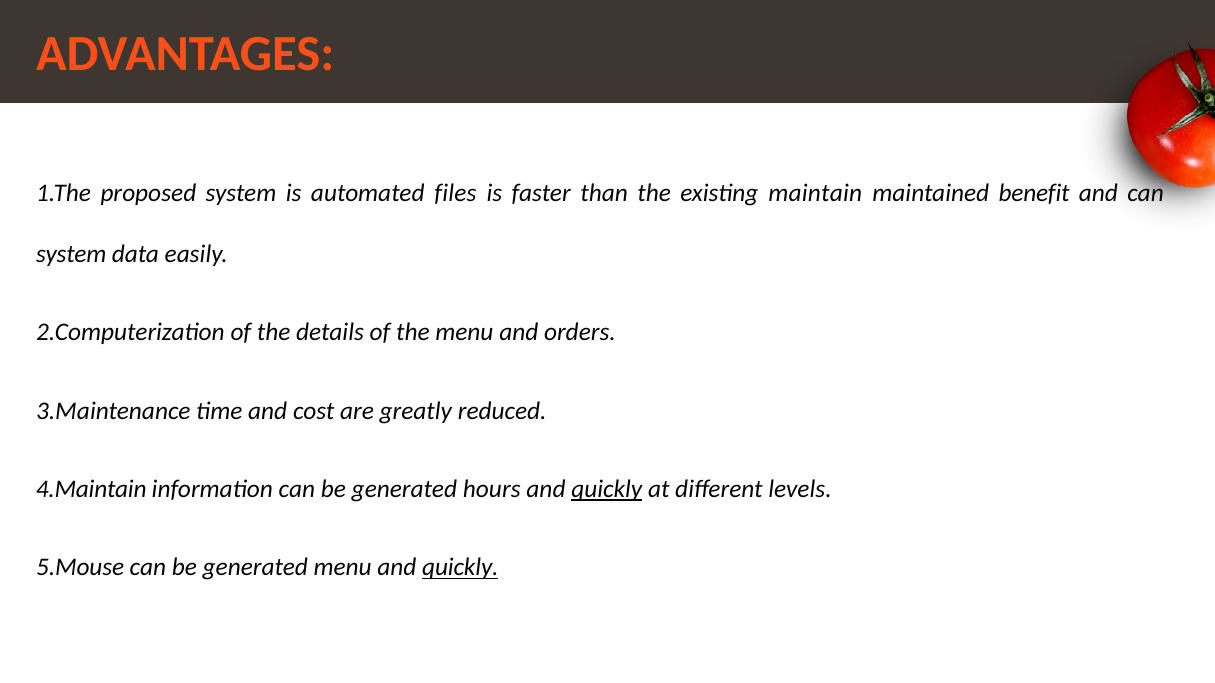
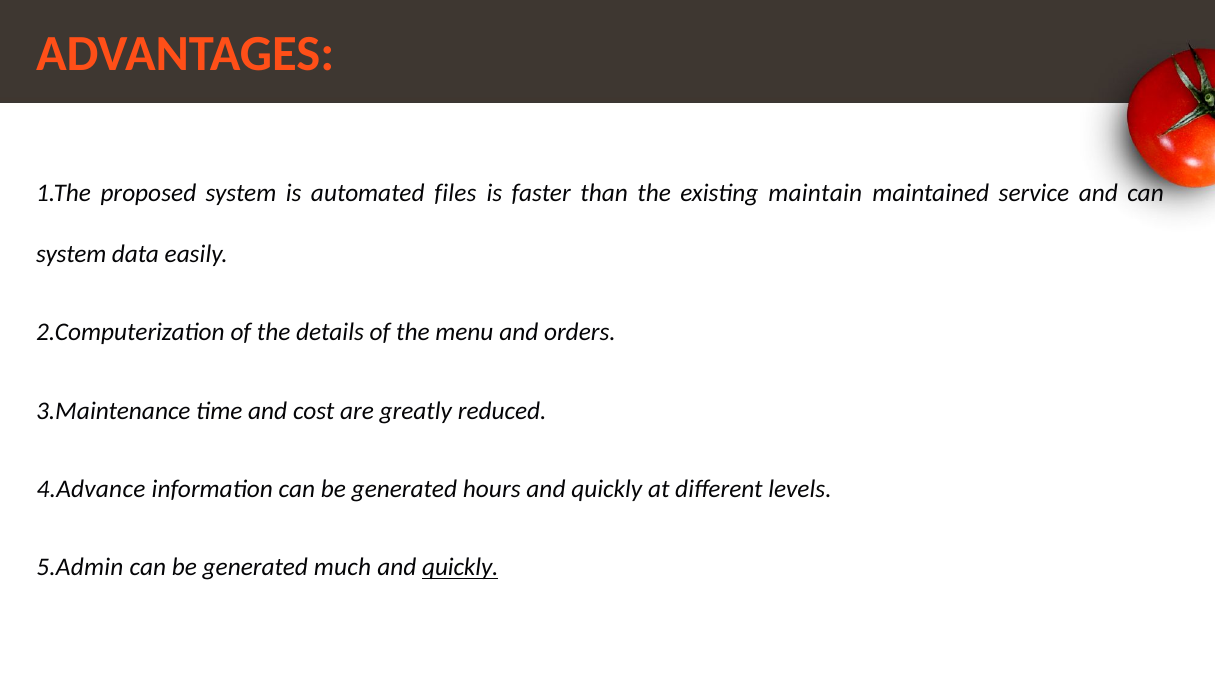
benefit: benefit -> service
4.Maintain: 4.Maintain -> 4.Advance
quickly at (607, 489) underline: present -> none
5.Mouse: 5.Mouse -> 5.Admin
generated menu: menu -> much
